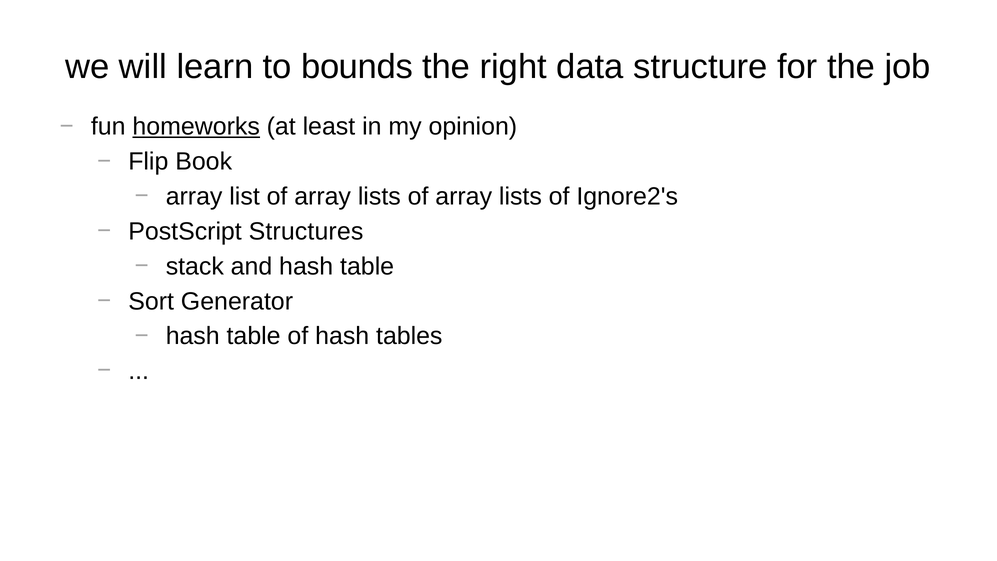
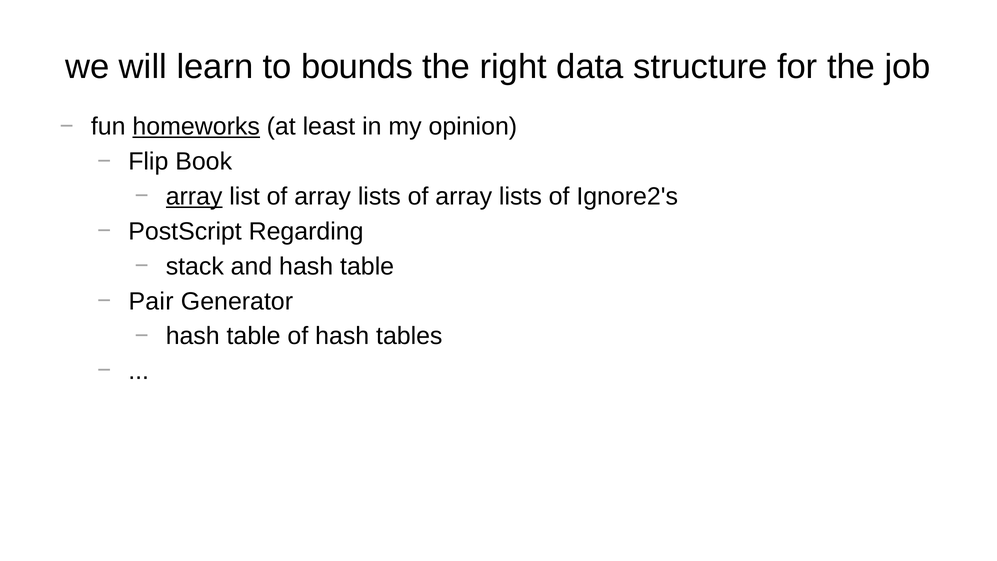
array at (194, 197) underline: none -> present
Structures: Structures -> Regarding
Sort: Sort -> Pair
